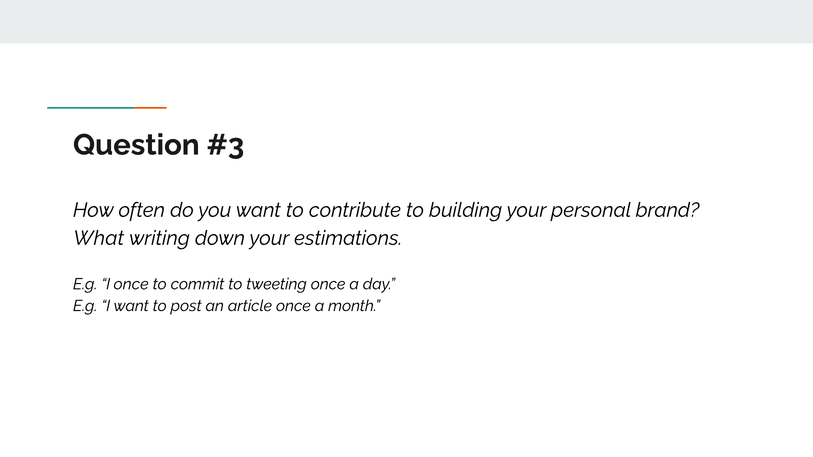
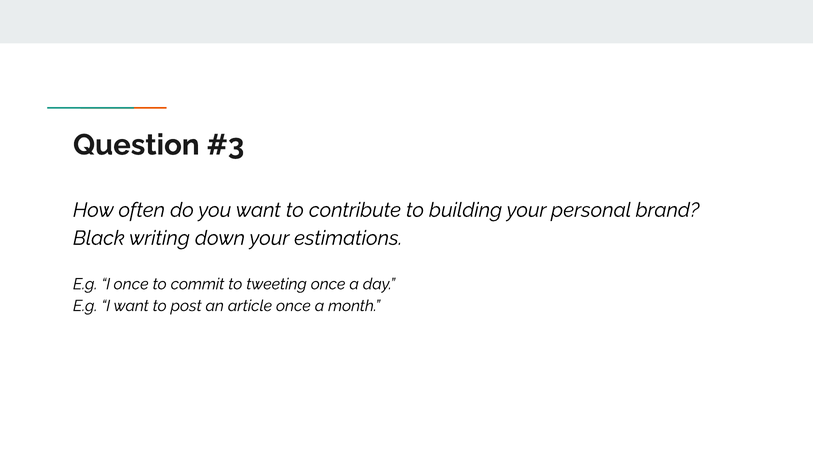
What: What -> Black
